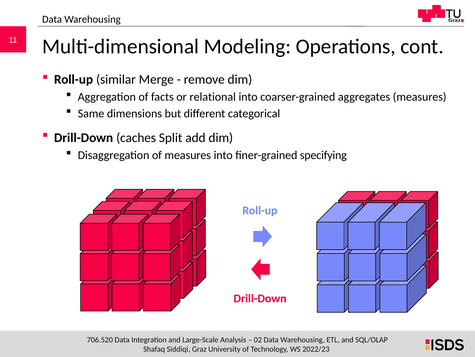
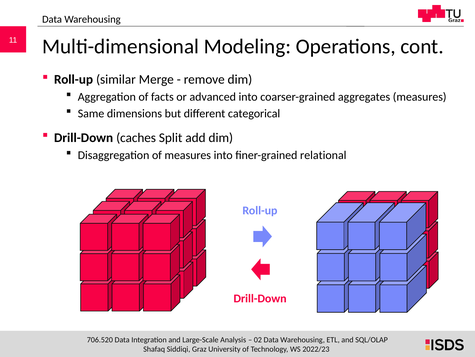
relational: relational -> advanced
specifying: specifying -> relational
